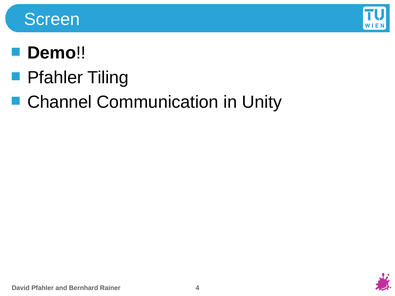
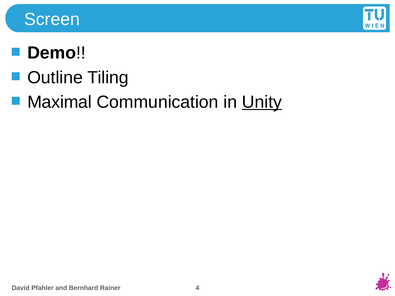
Pfahler at (55, 78): Pfahler -> Outline
Channel: Channel -> Maximal
Unity underline: none -> present
